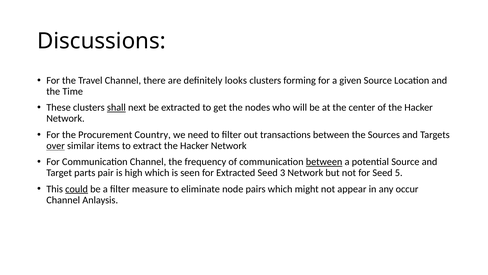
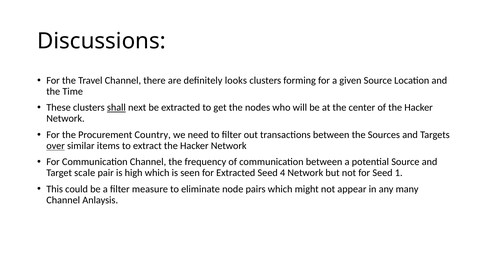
between at (324, 162) underline: present -> none
parts: parts -> scale
3: 3 -> 4
5: 5 -> 1
could underline: present -> none
occur: occur -> many
